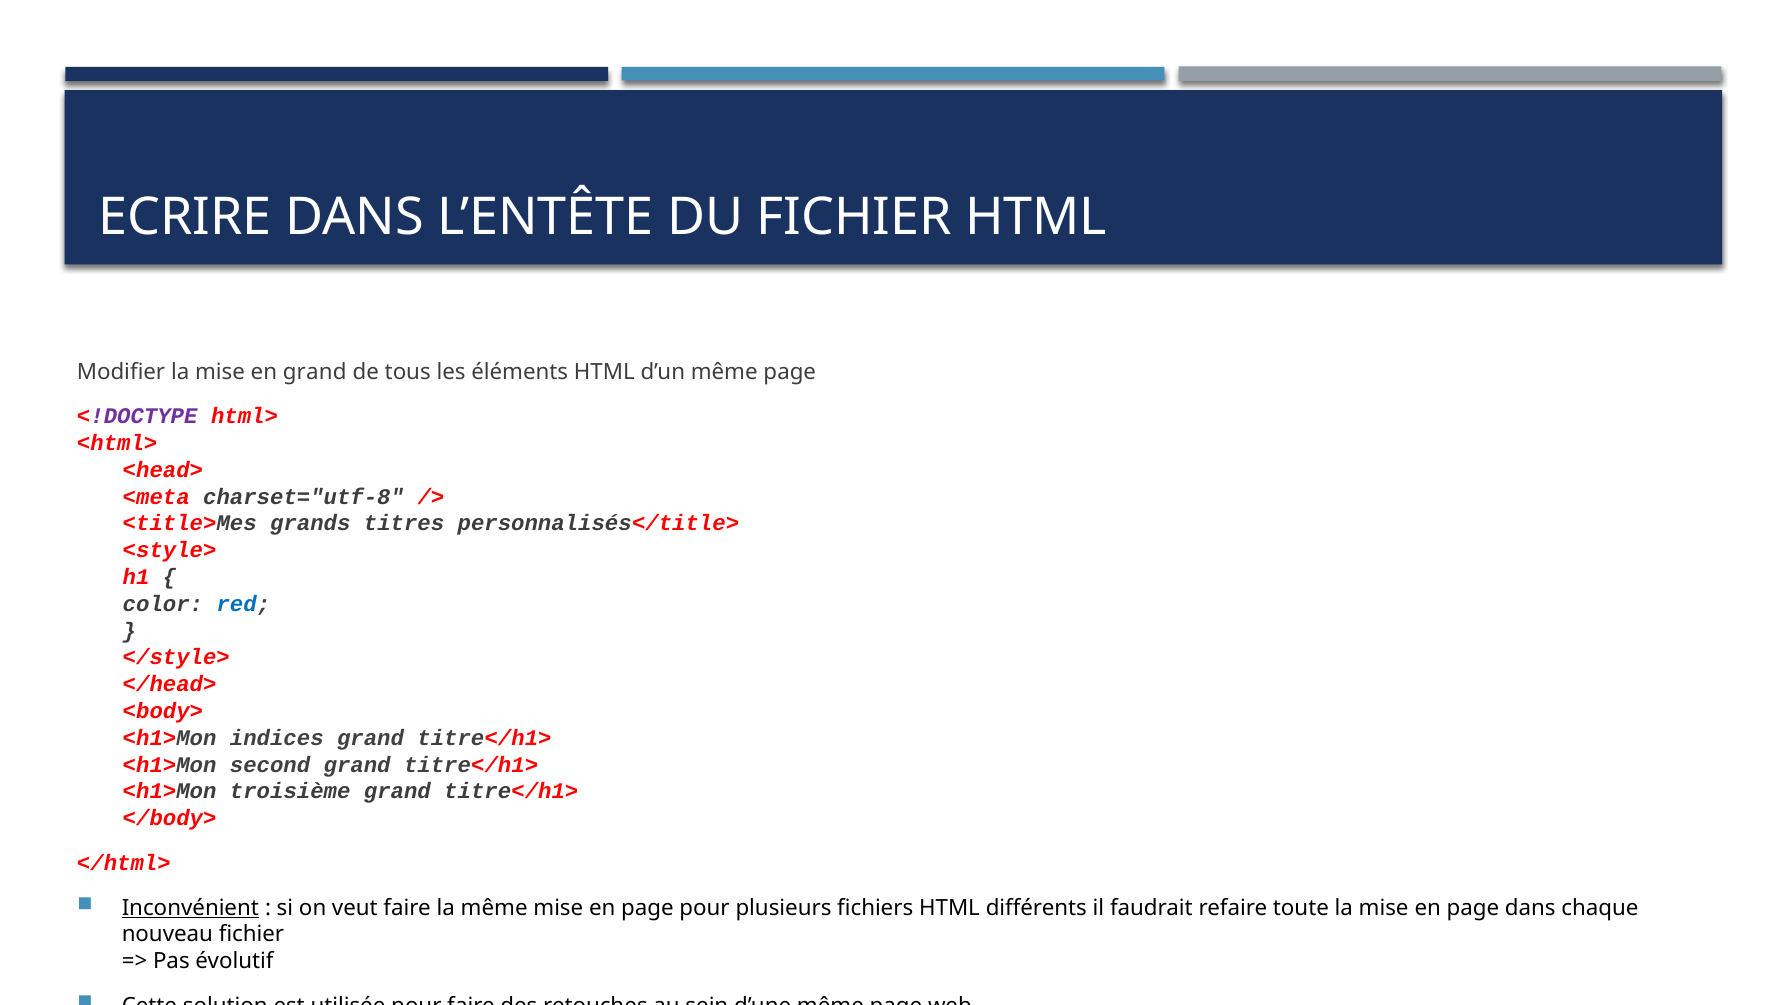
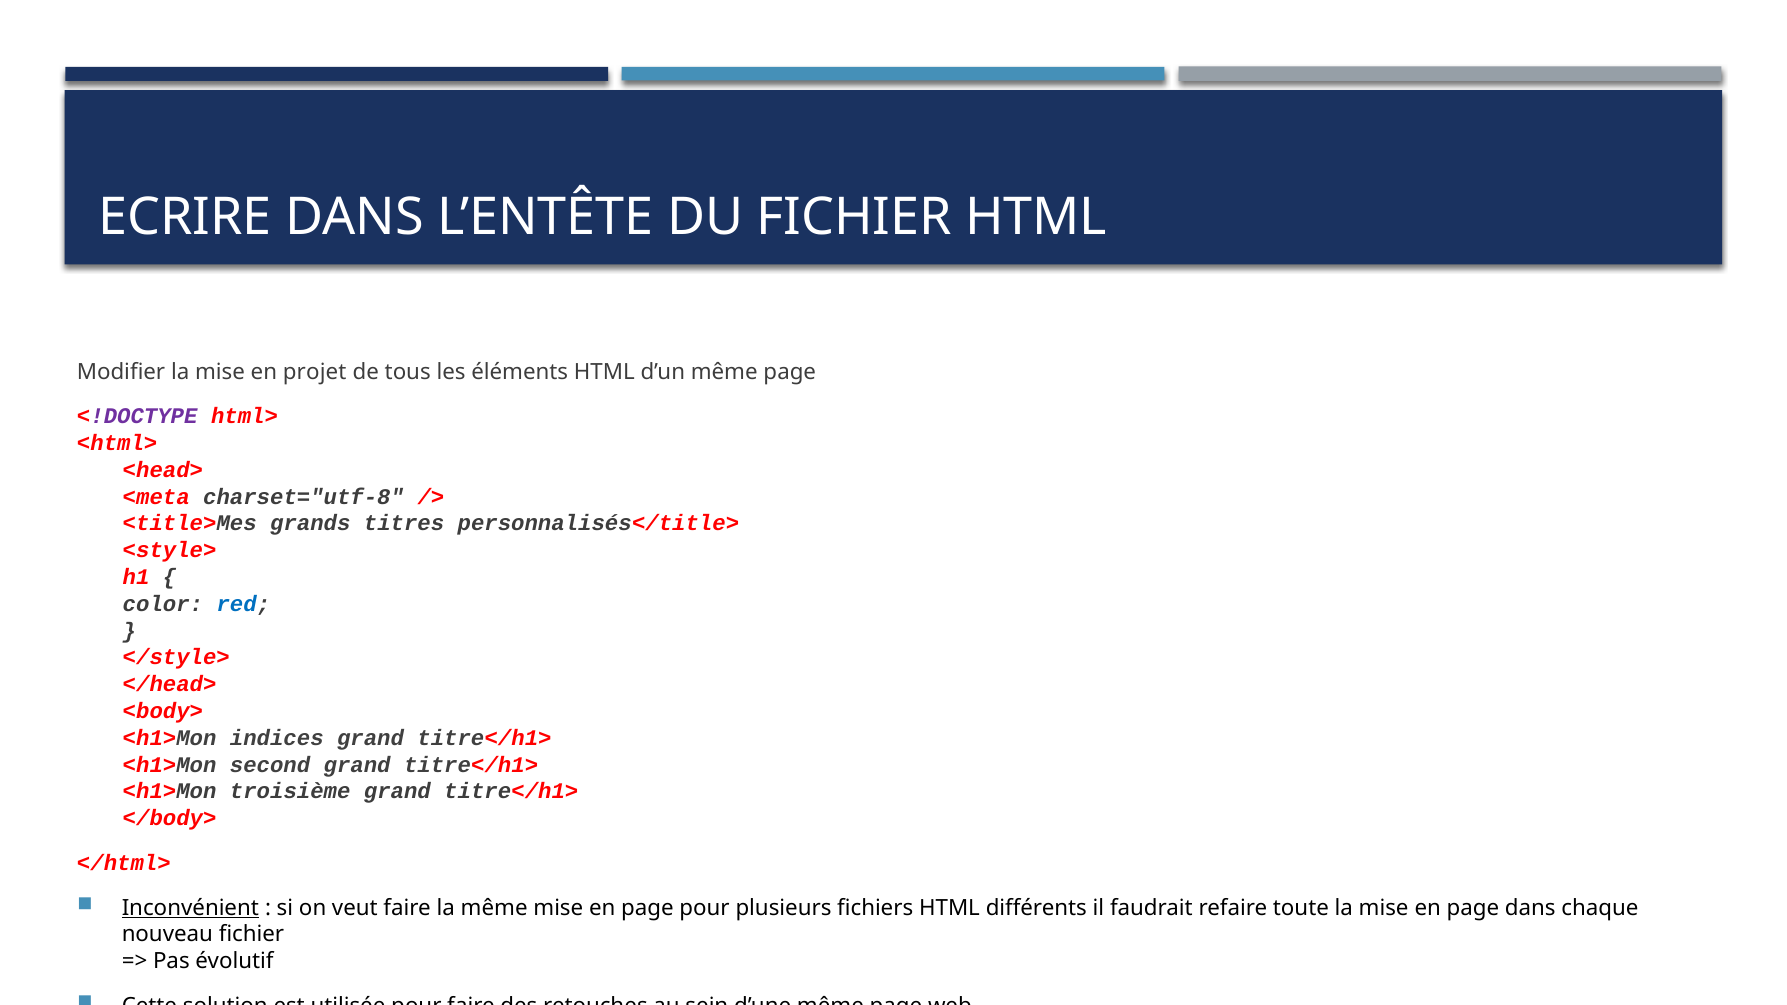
en grand: grand -> projet
